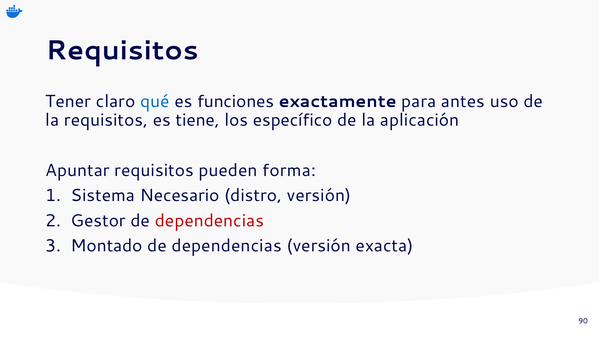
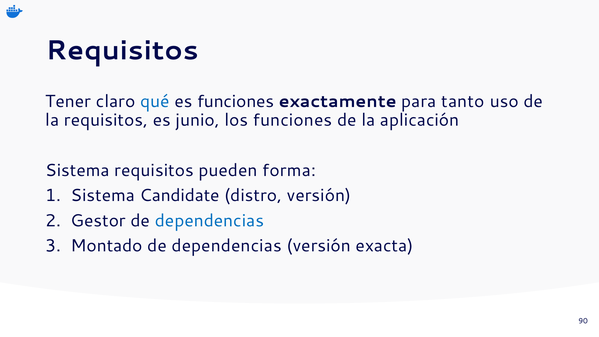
antes: antes -> tanto
tiene: tiene -> junio
los específico: específico -> funciones
Apuntar at (77, 170): Apuntar -> Sistema
Necesario: Necesario -> Candidate
dependencias at (209, 221) colour: red -> blue
